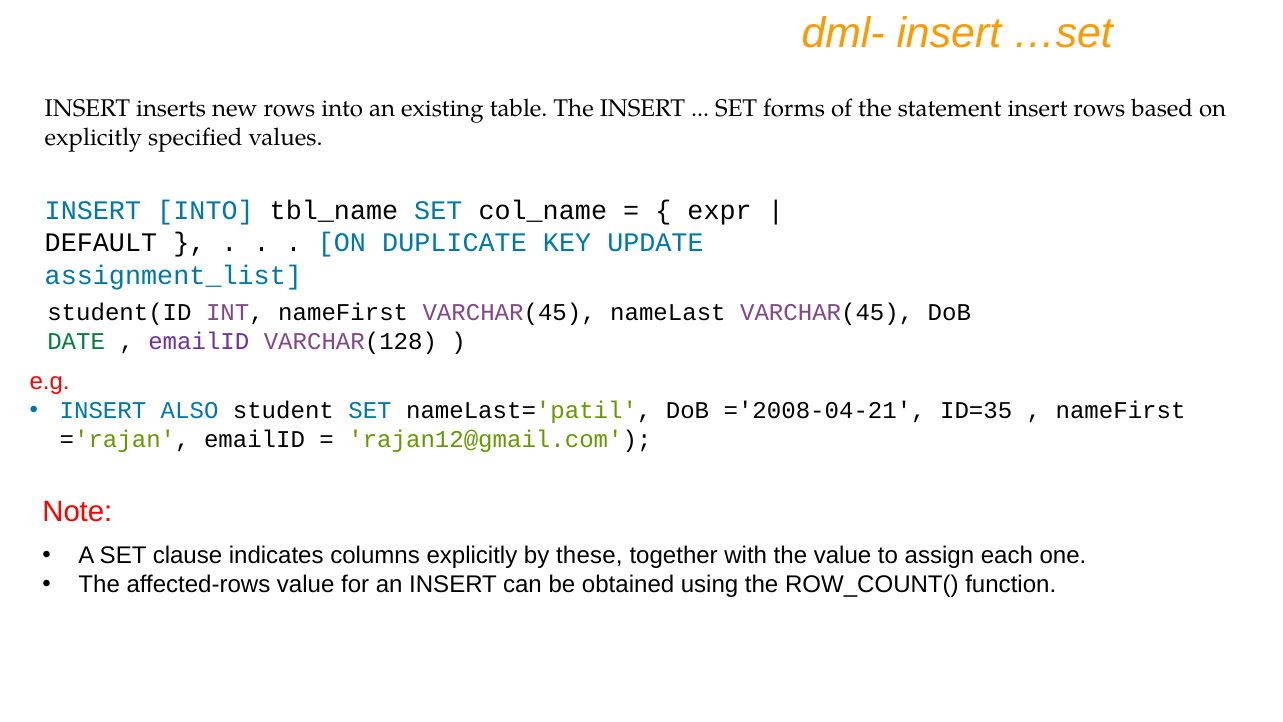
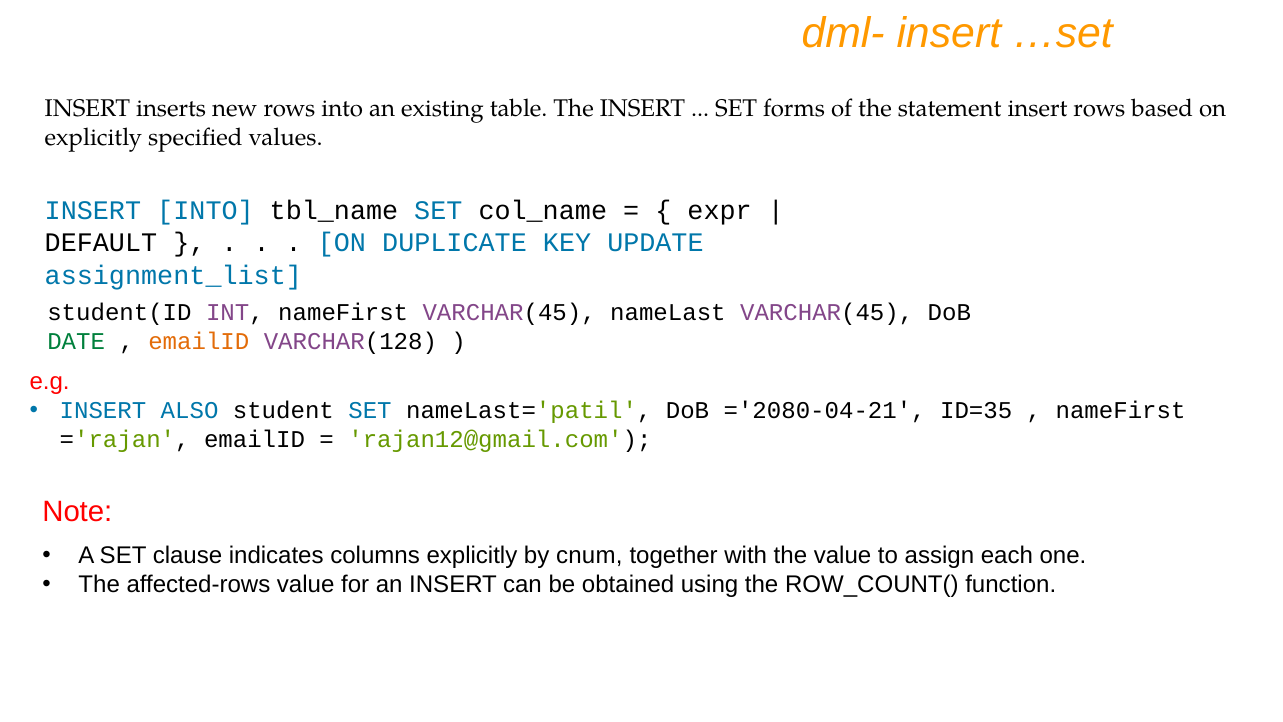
emailID at (199, 341) colour: purple -> orange
='2008-04-21: ='2008-04-21 -> ='2080-04-21
these: these -> cnum
